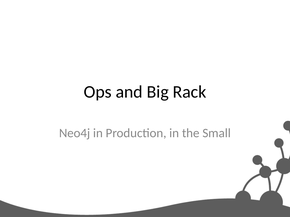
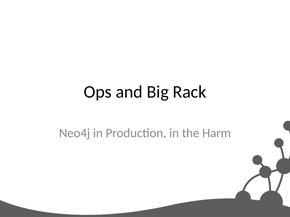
Small: Small -> Harm
